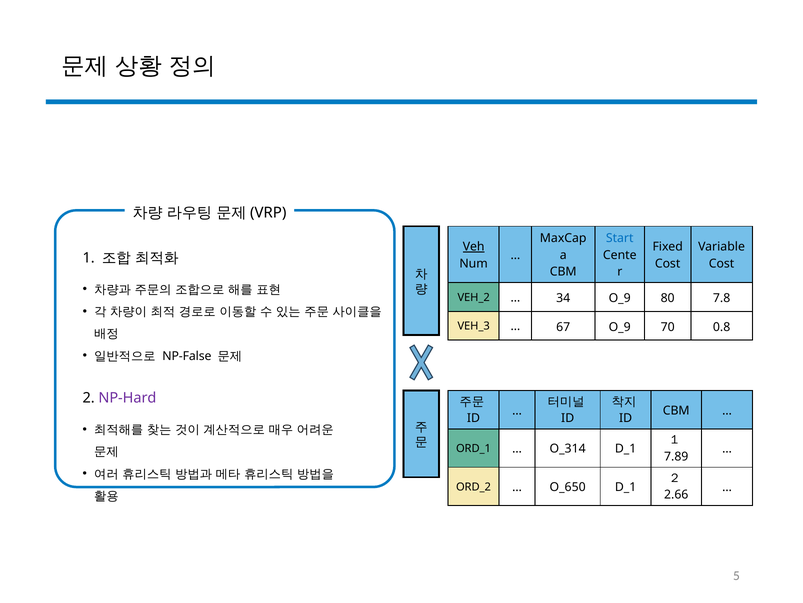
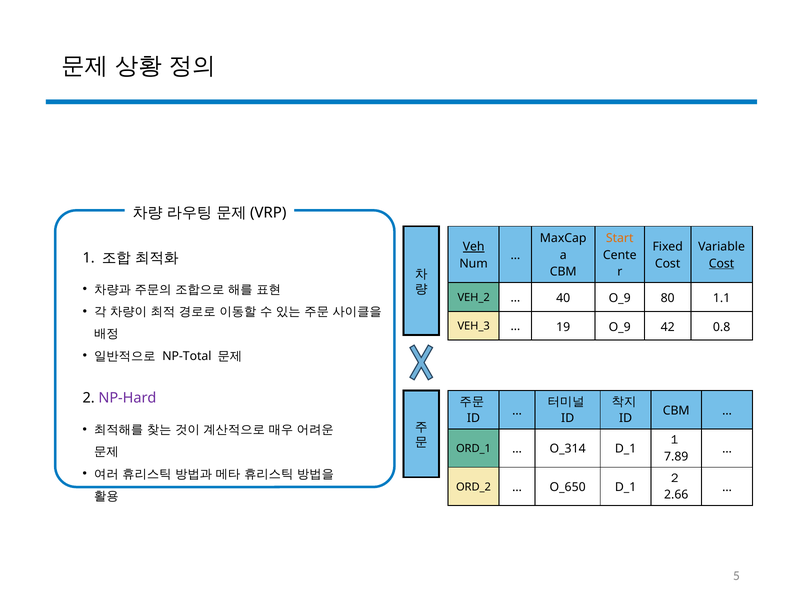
Start colour: blue -> orange
Cost at (722, 263) underline: none -> present
34: 34 -> 40
7.8: 7.8 -> 1.1
67: 67 -> 19
70: 70 -> 42
NP-False: NP-False -> NP-Total
